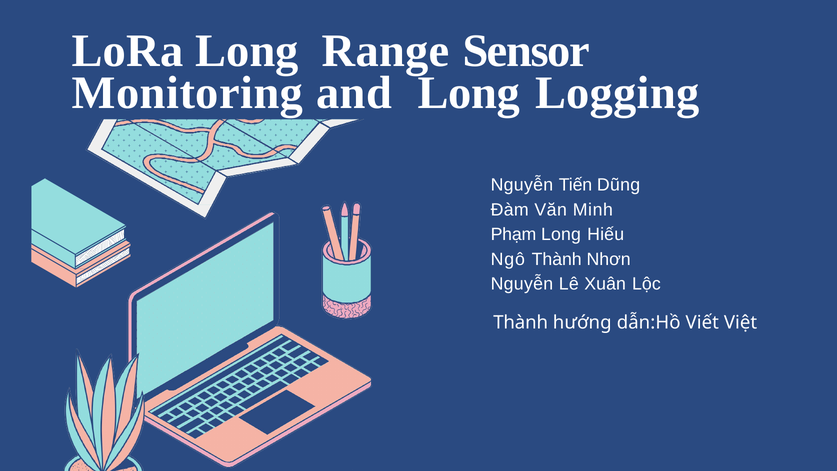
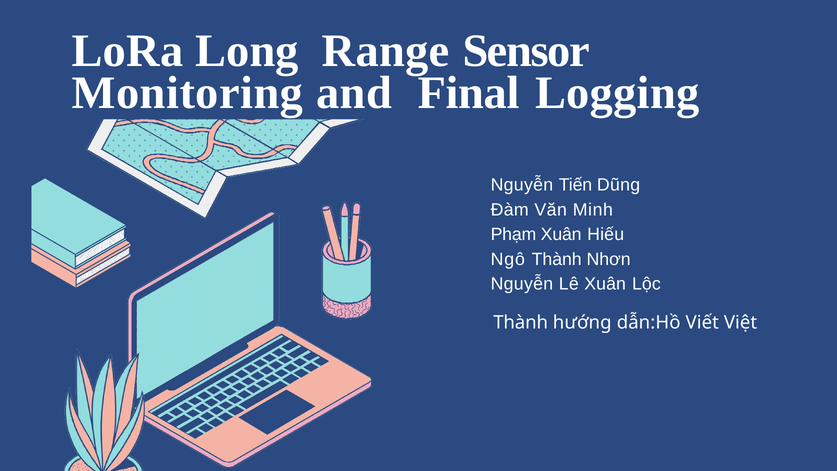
and Long: Long -> Final
Phạm Long: Long -> Xuân
